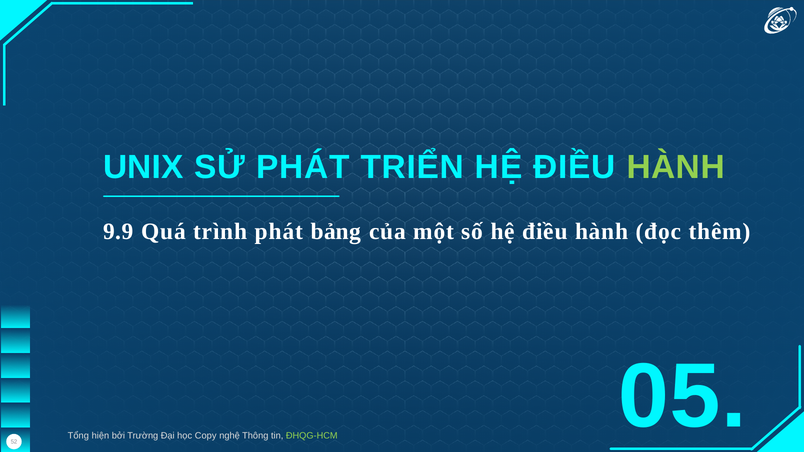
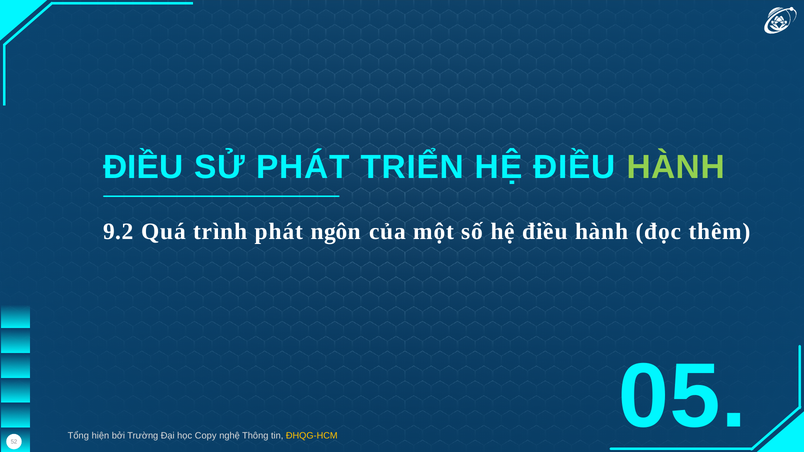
UNIX at (143, 167): UNIX -> ĐIỀU
9.9: 9.9 -> 9.2
bảng: bảng -> ngôn
ĐHQG-HCM colour: light green -> yellow
